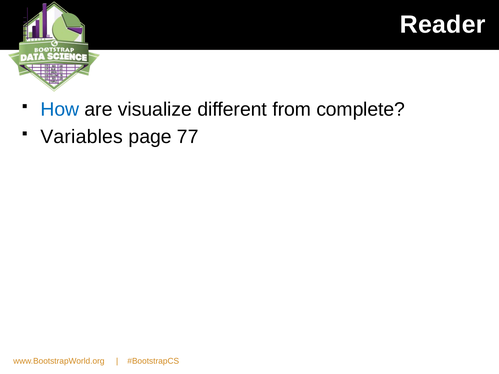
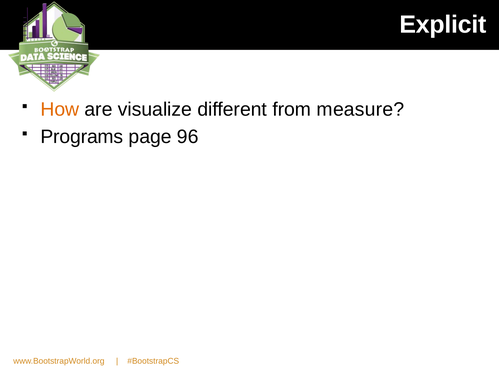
Reader: Reader -> Explicit
How colour: blue -> orange
complete: complete -> measure
Variables: Variables -> Programs
77: 77 -> 96
